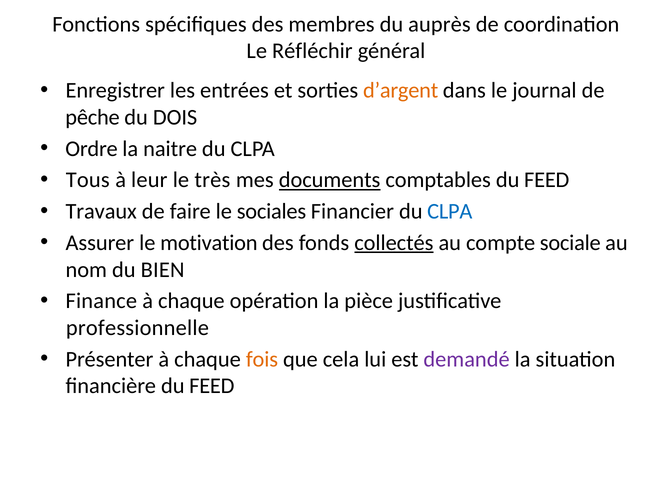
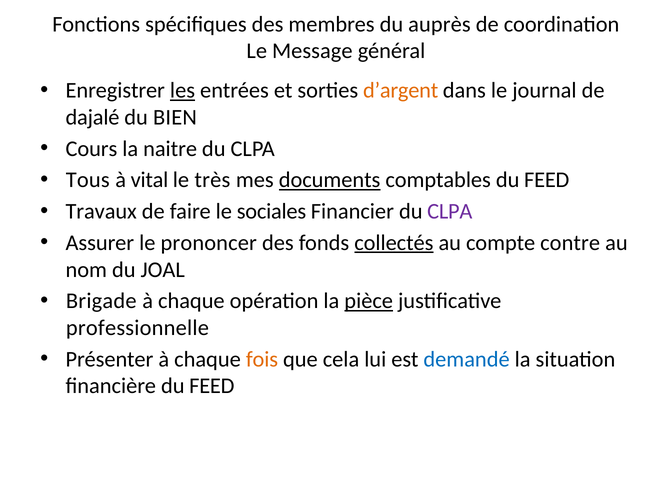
Réfléchir: Réfléchir -> Message
les underline: none -> present
pêche: pêche -> dajalé
DOIS: DOIS -> BIEN
Ordre: Ordre -> Cours
leur: leur -> vital
CLPA at (450, 211) colour: blue -> purple
motivation: motivation -> prononcer
sociale: sociale -> contre
BIEN: BIEN -> JOAL
Finance: Finance -> Brigade
pièce underline: none -> present
demandé colour: purple -> blue
